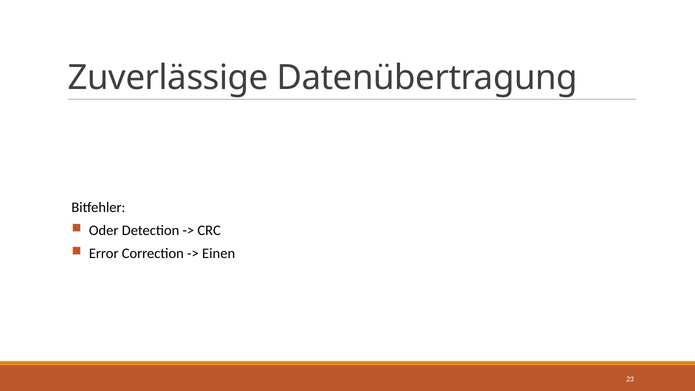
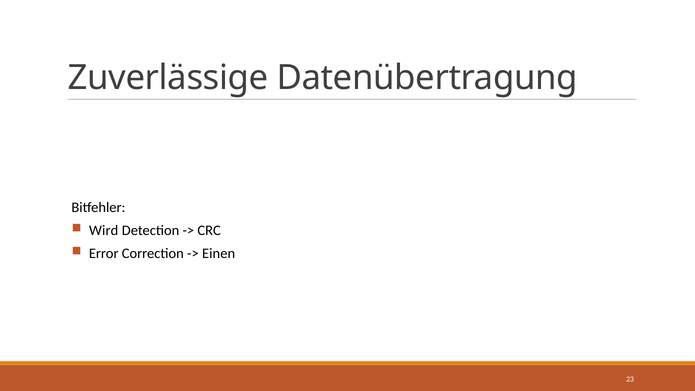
Oder: Oder -> Wird
